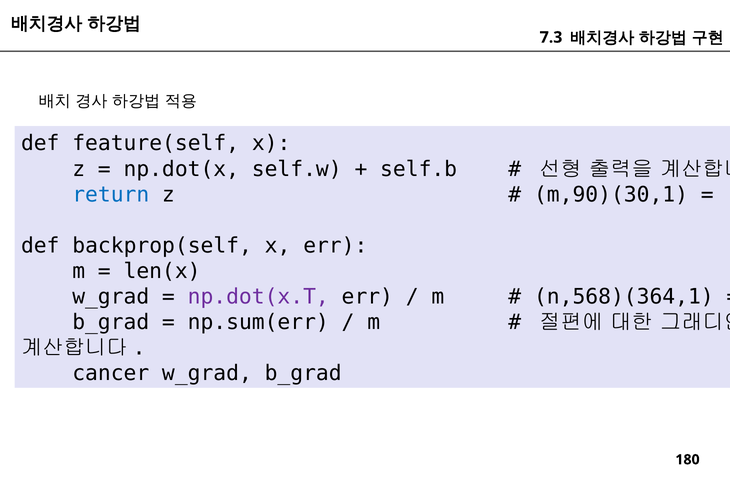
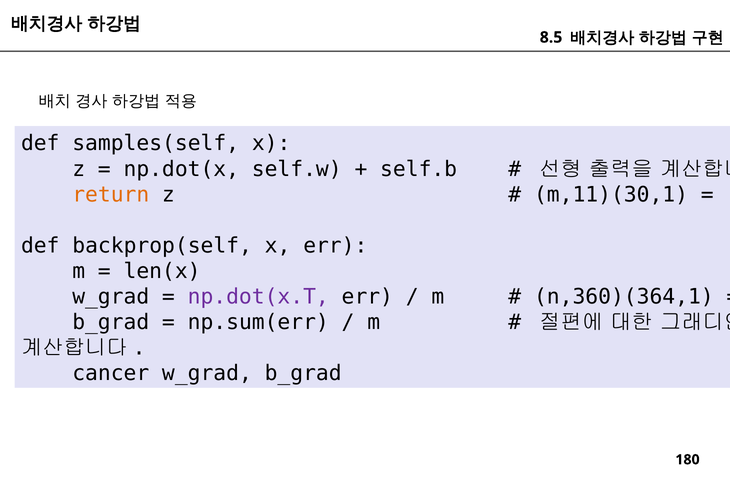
7.3: 7.3 -> 8.5
feature(self: feature(self -> samples(self
return colour: blue -> orange
m,90)(30,1: m,90)(30,1 -> m,11)(30,1
n,568)(364,1: n,568)(364,1 -> n,360)(364,1
